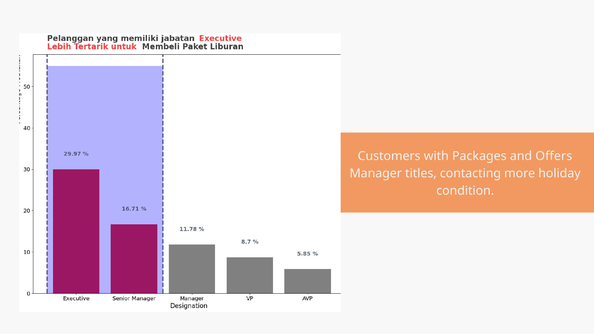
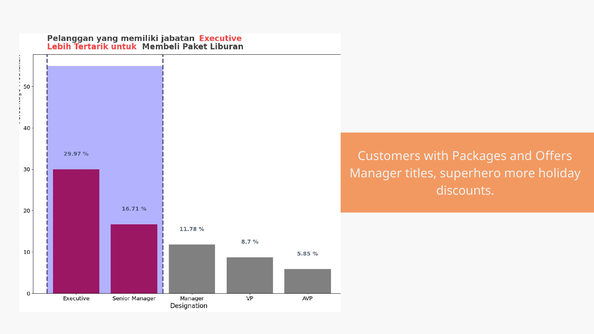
contacting: contacting -> superhero
condition: condition -> discounts
